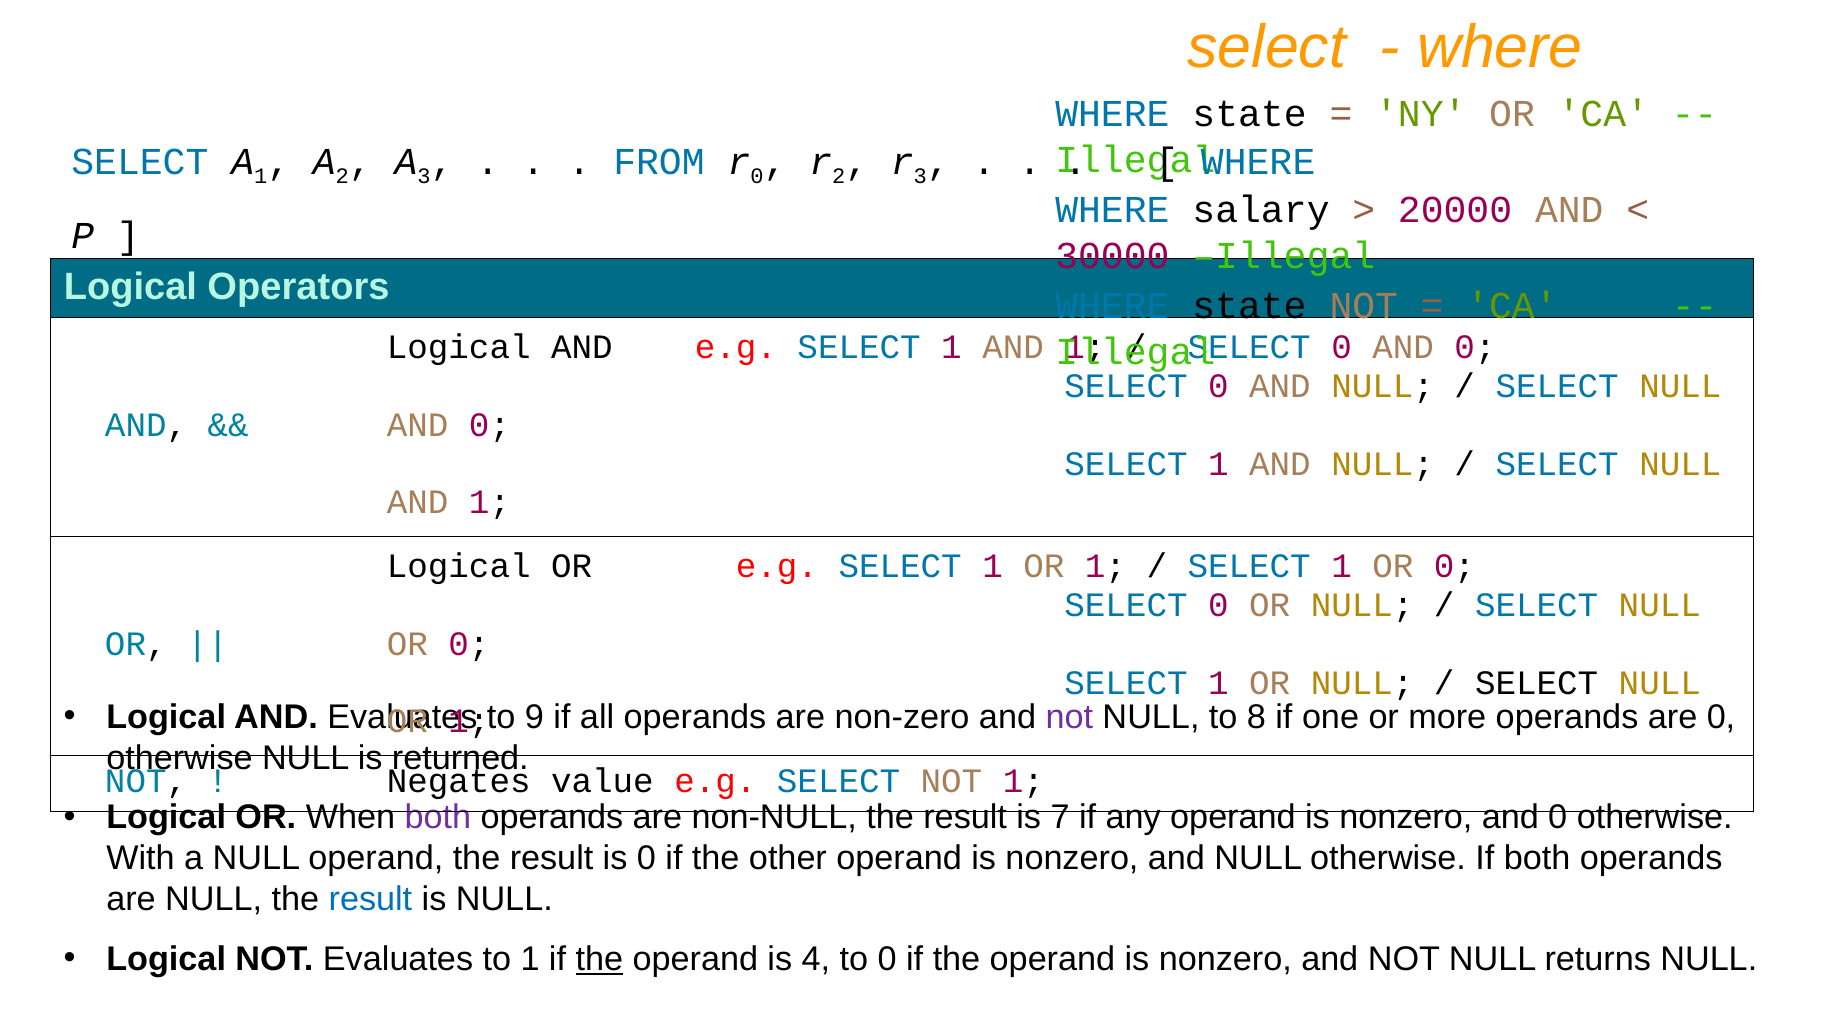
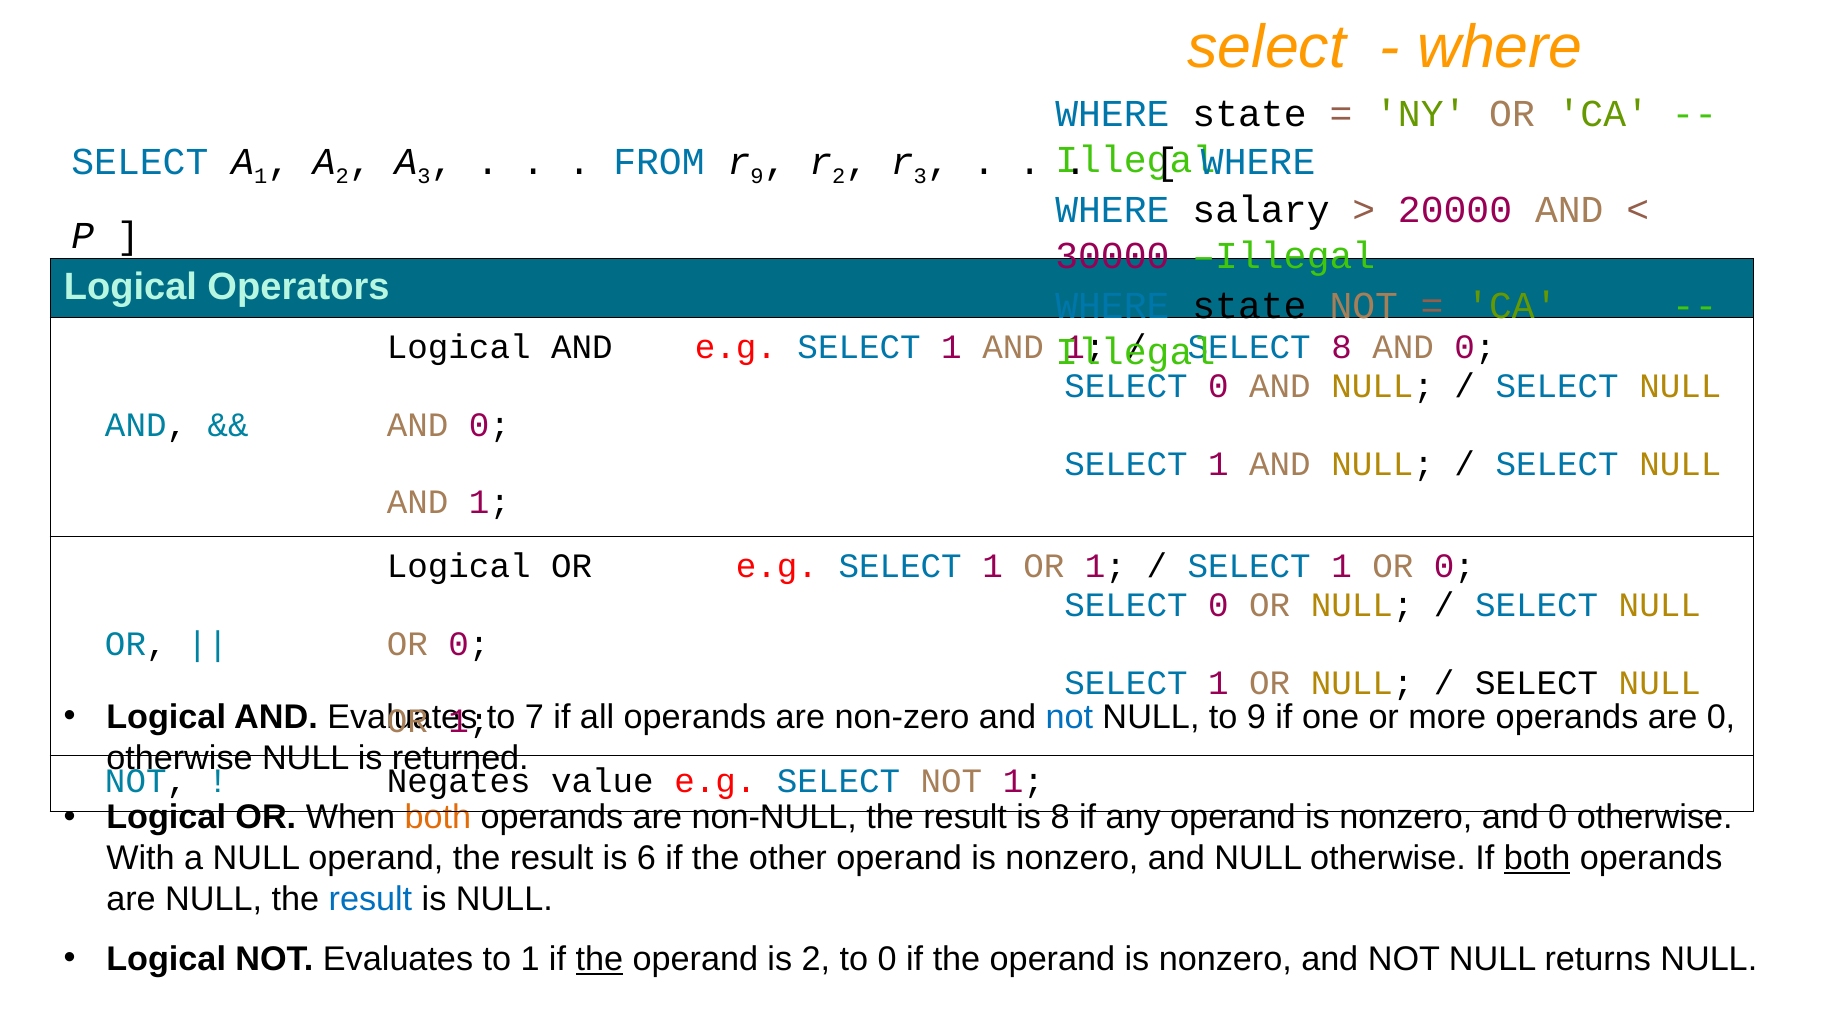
0 at (757, 177): 0 -> 9
0 at (1342, 348): 0 -> 8
9: 9 -> 7
not at (1069, 718) colour: purple -> blue
to 8: 8 -> 9
both at (438, 818) colour: purple -> orange
is 7: 7 -> 8
is 0: 0 -> 6
both at (1537, 859) underline: none -> present
is 4: 4 -> 2
